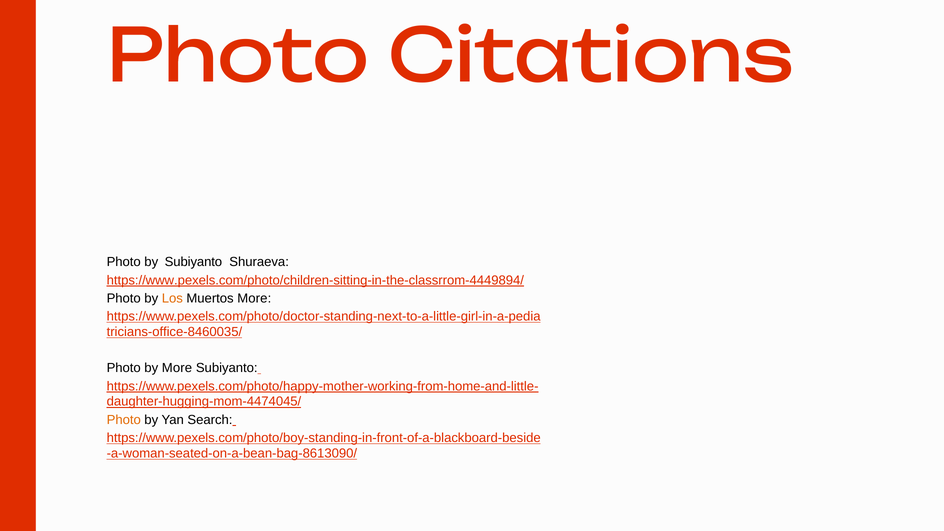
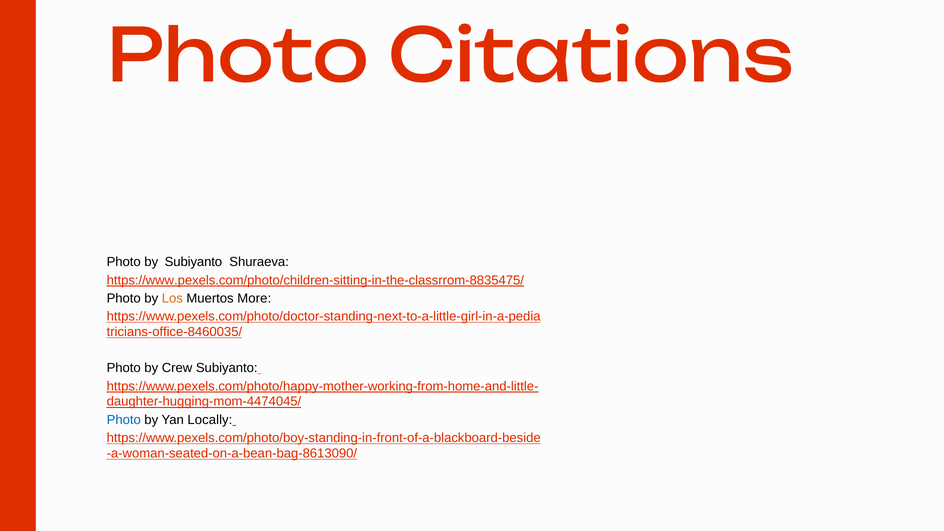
https://www.pexels.com/photo/children-sitting-in-the-classrrom-4449894/: https://www.pexels.com/photo/children-sitting-in-the-classrrom-4449894/ -> https://www.pexels.com/photo/children-sitting-in-the-classrrom-8835475/
by More: More -> Crew
Photo at (124, 420) colour: orange -> blue
Search: Search -> Locally
